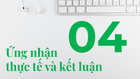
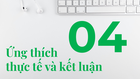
nhận: nhận -> thích
